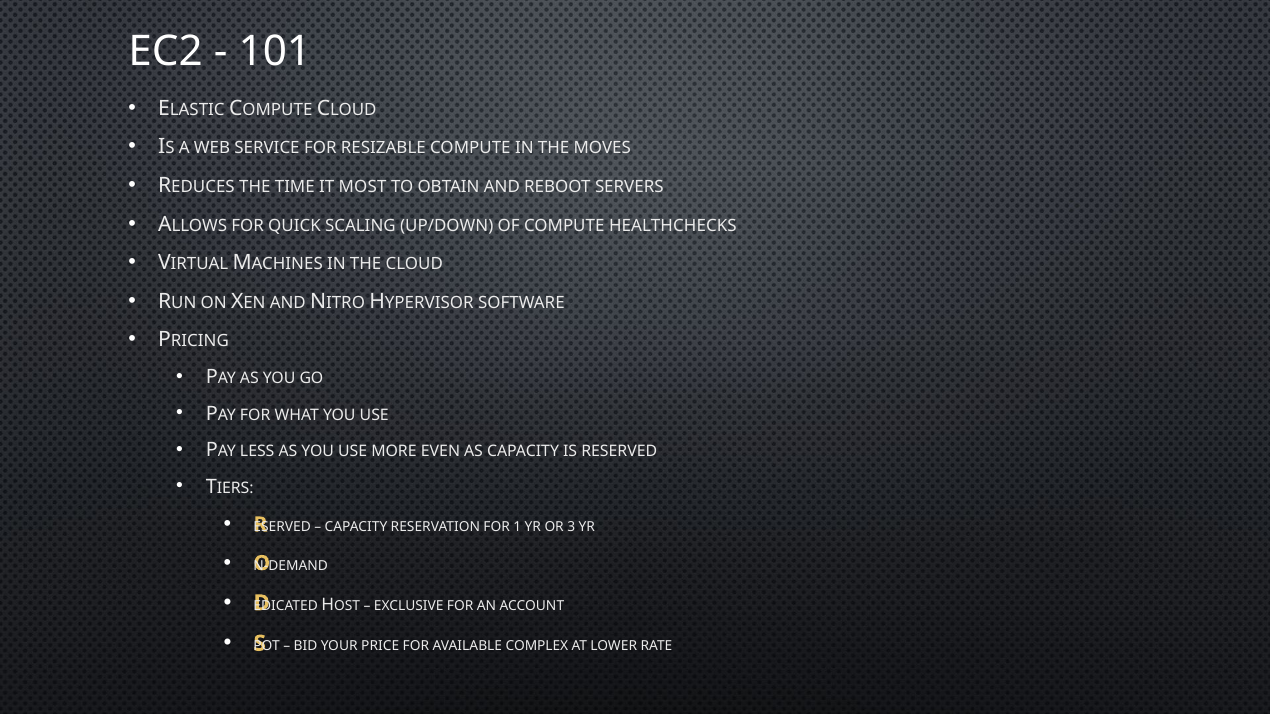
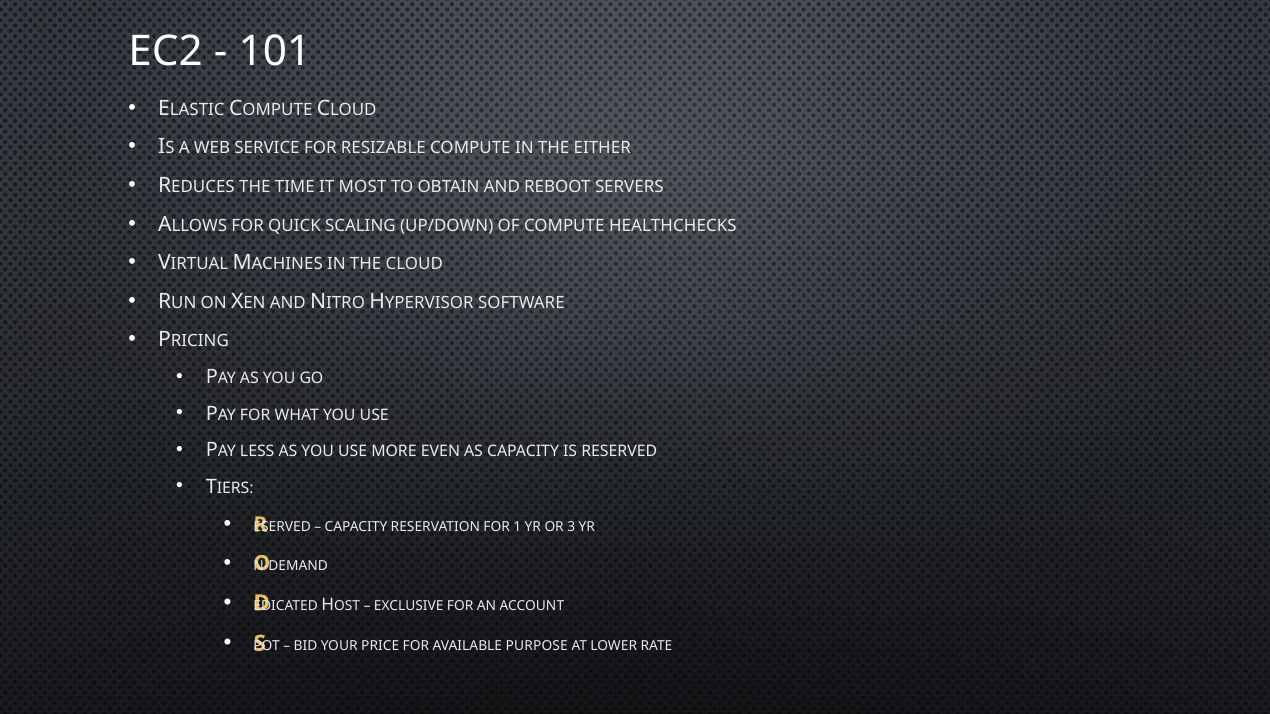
MOVES: MOVES -> EITHER
COMPLEX: COMPLEX -> PURPOSE
